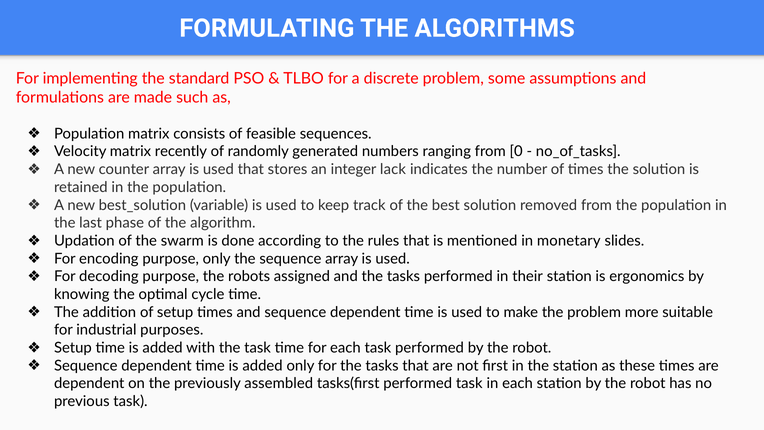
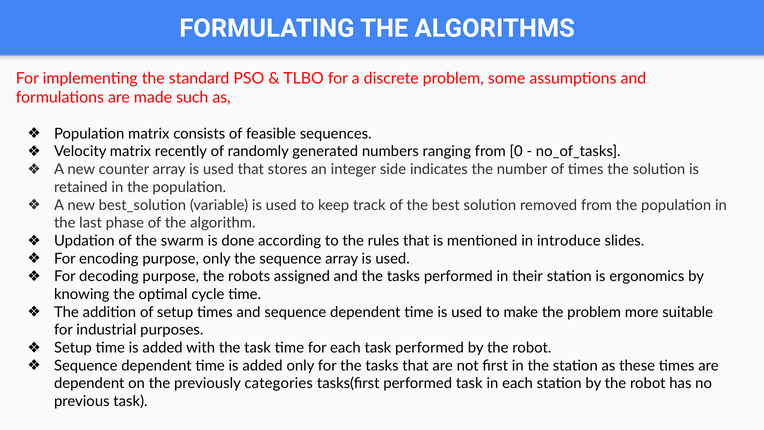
lack: lack -> side
monetary: monetary -> introduce
assembled: assembled -> categories
